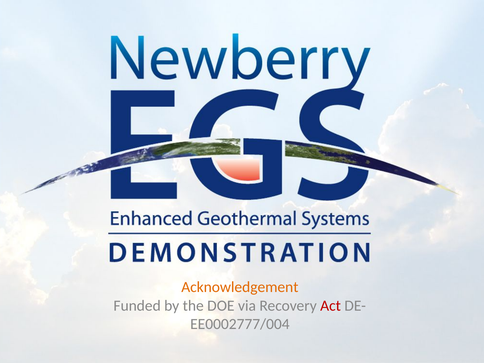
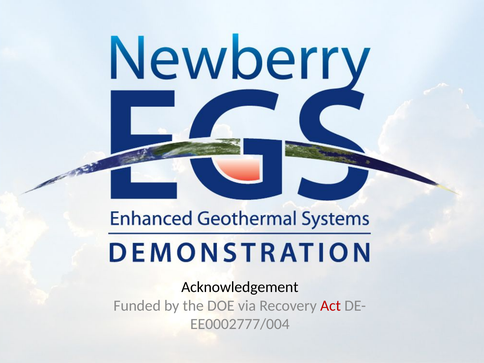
Acknowledgement colour: orange -> black
